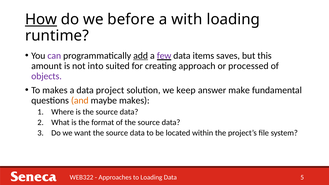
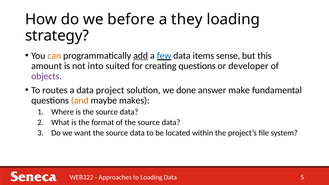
How underline: present -> none
with: with -> they
runtime: runtime -> strategy
can colour: purple -> orange
few colour: purple -> blue
saves: saves -> sense
creating approach: approach -> questions
processed: processed -> developer
To makes: makes -> routes
keep: keep -> done
